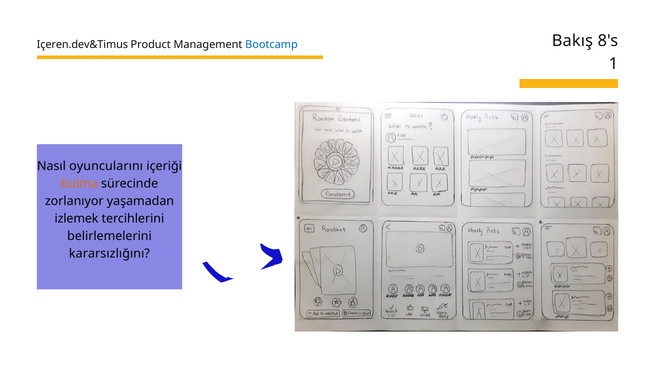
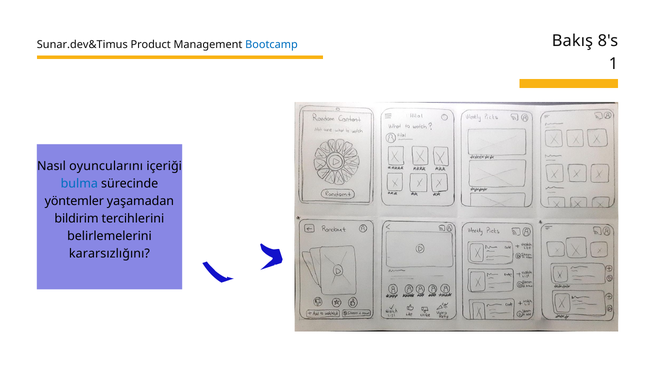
Içeren.dev&Timus: Içeren.dev&Timus -> Sunar.dev&Timus
bulma colour: orange -> blue
zorlanıyor: zorlanıyor -> yöntemler
izlemek: izlemek -> bildirim
